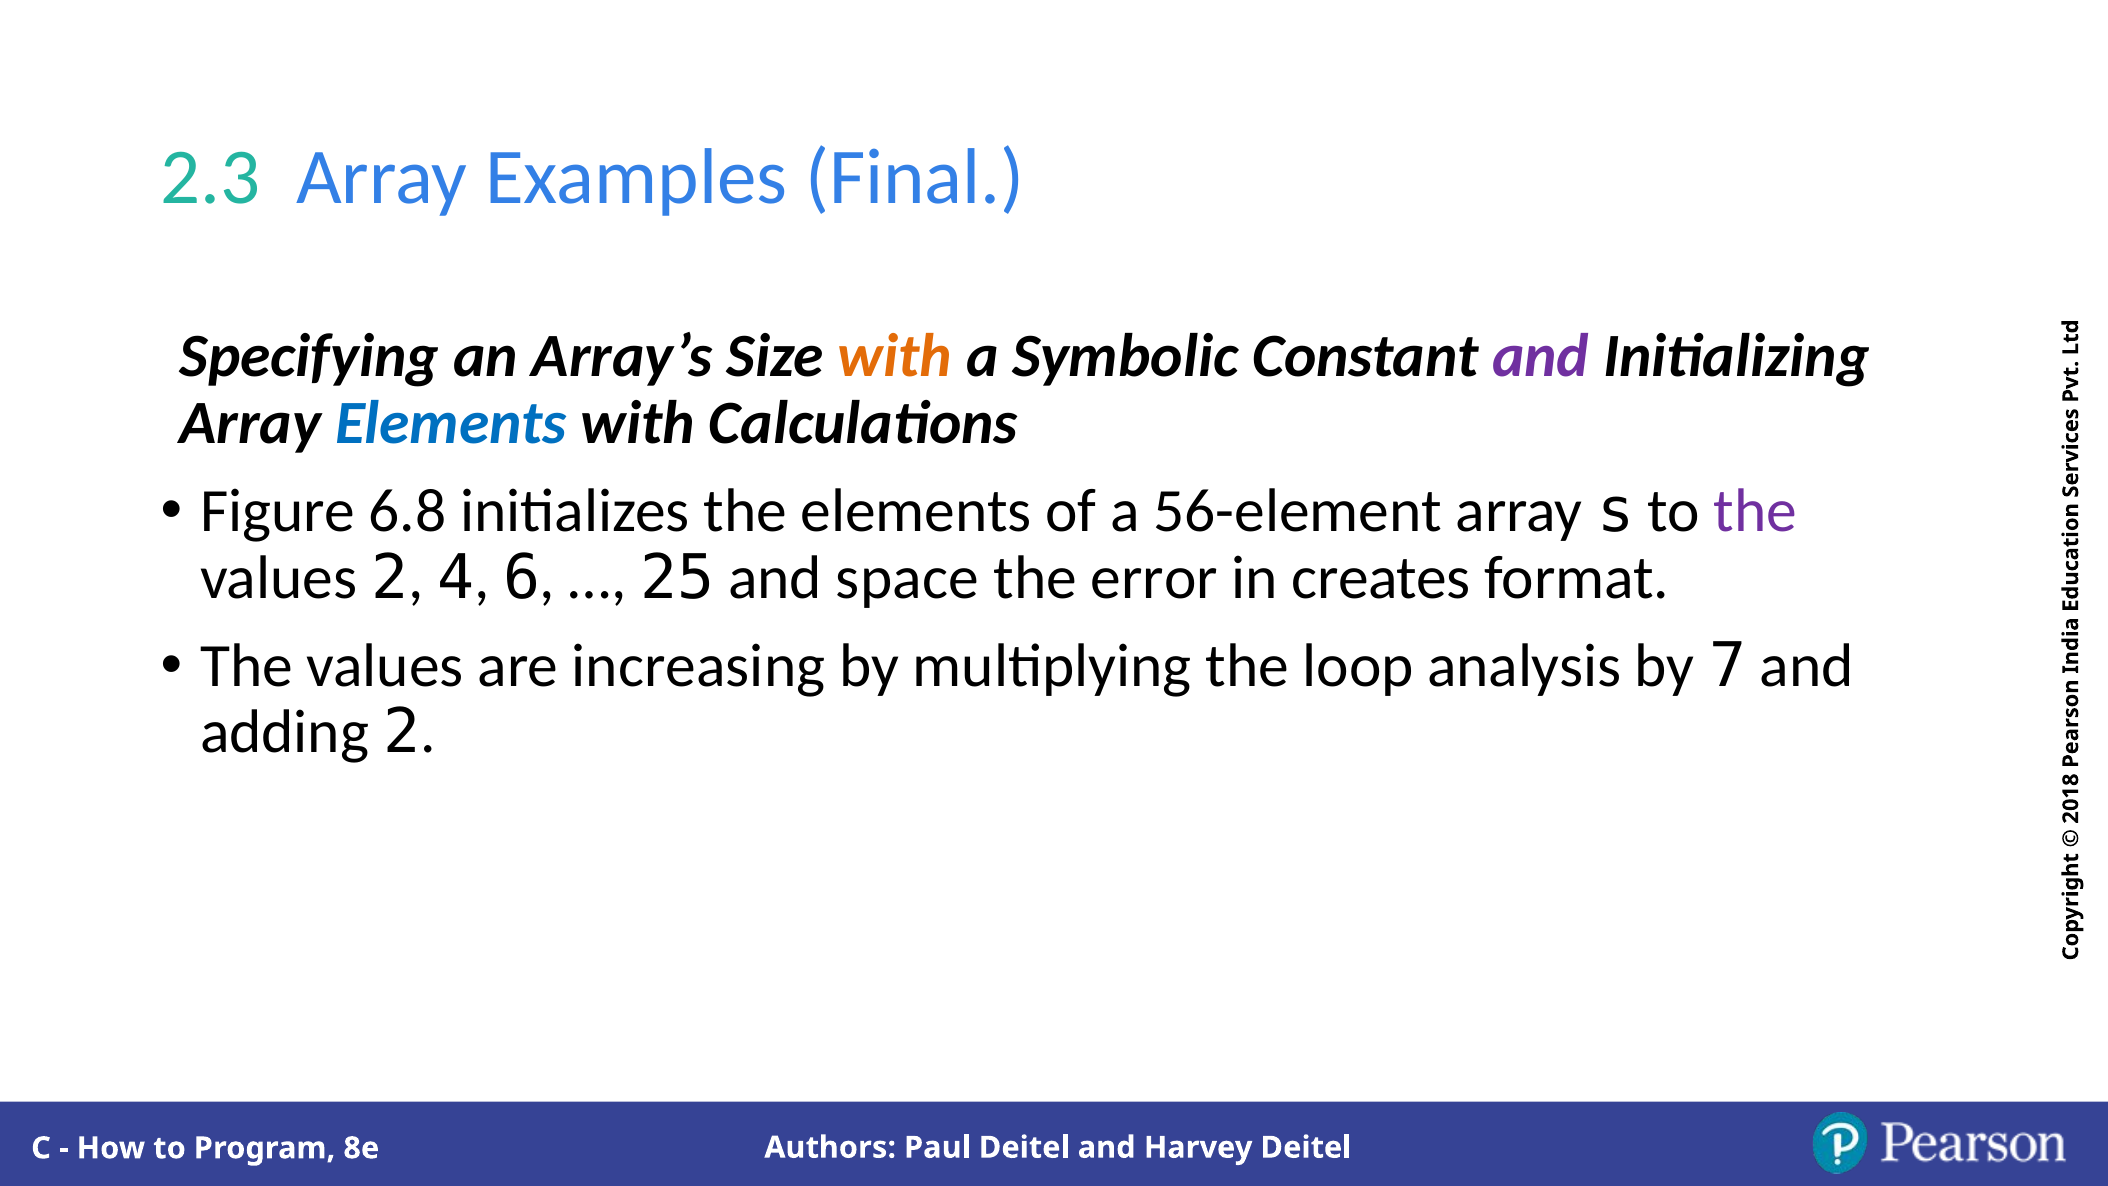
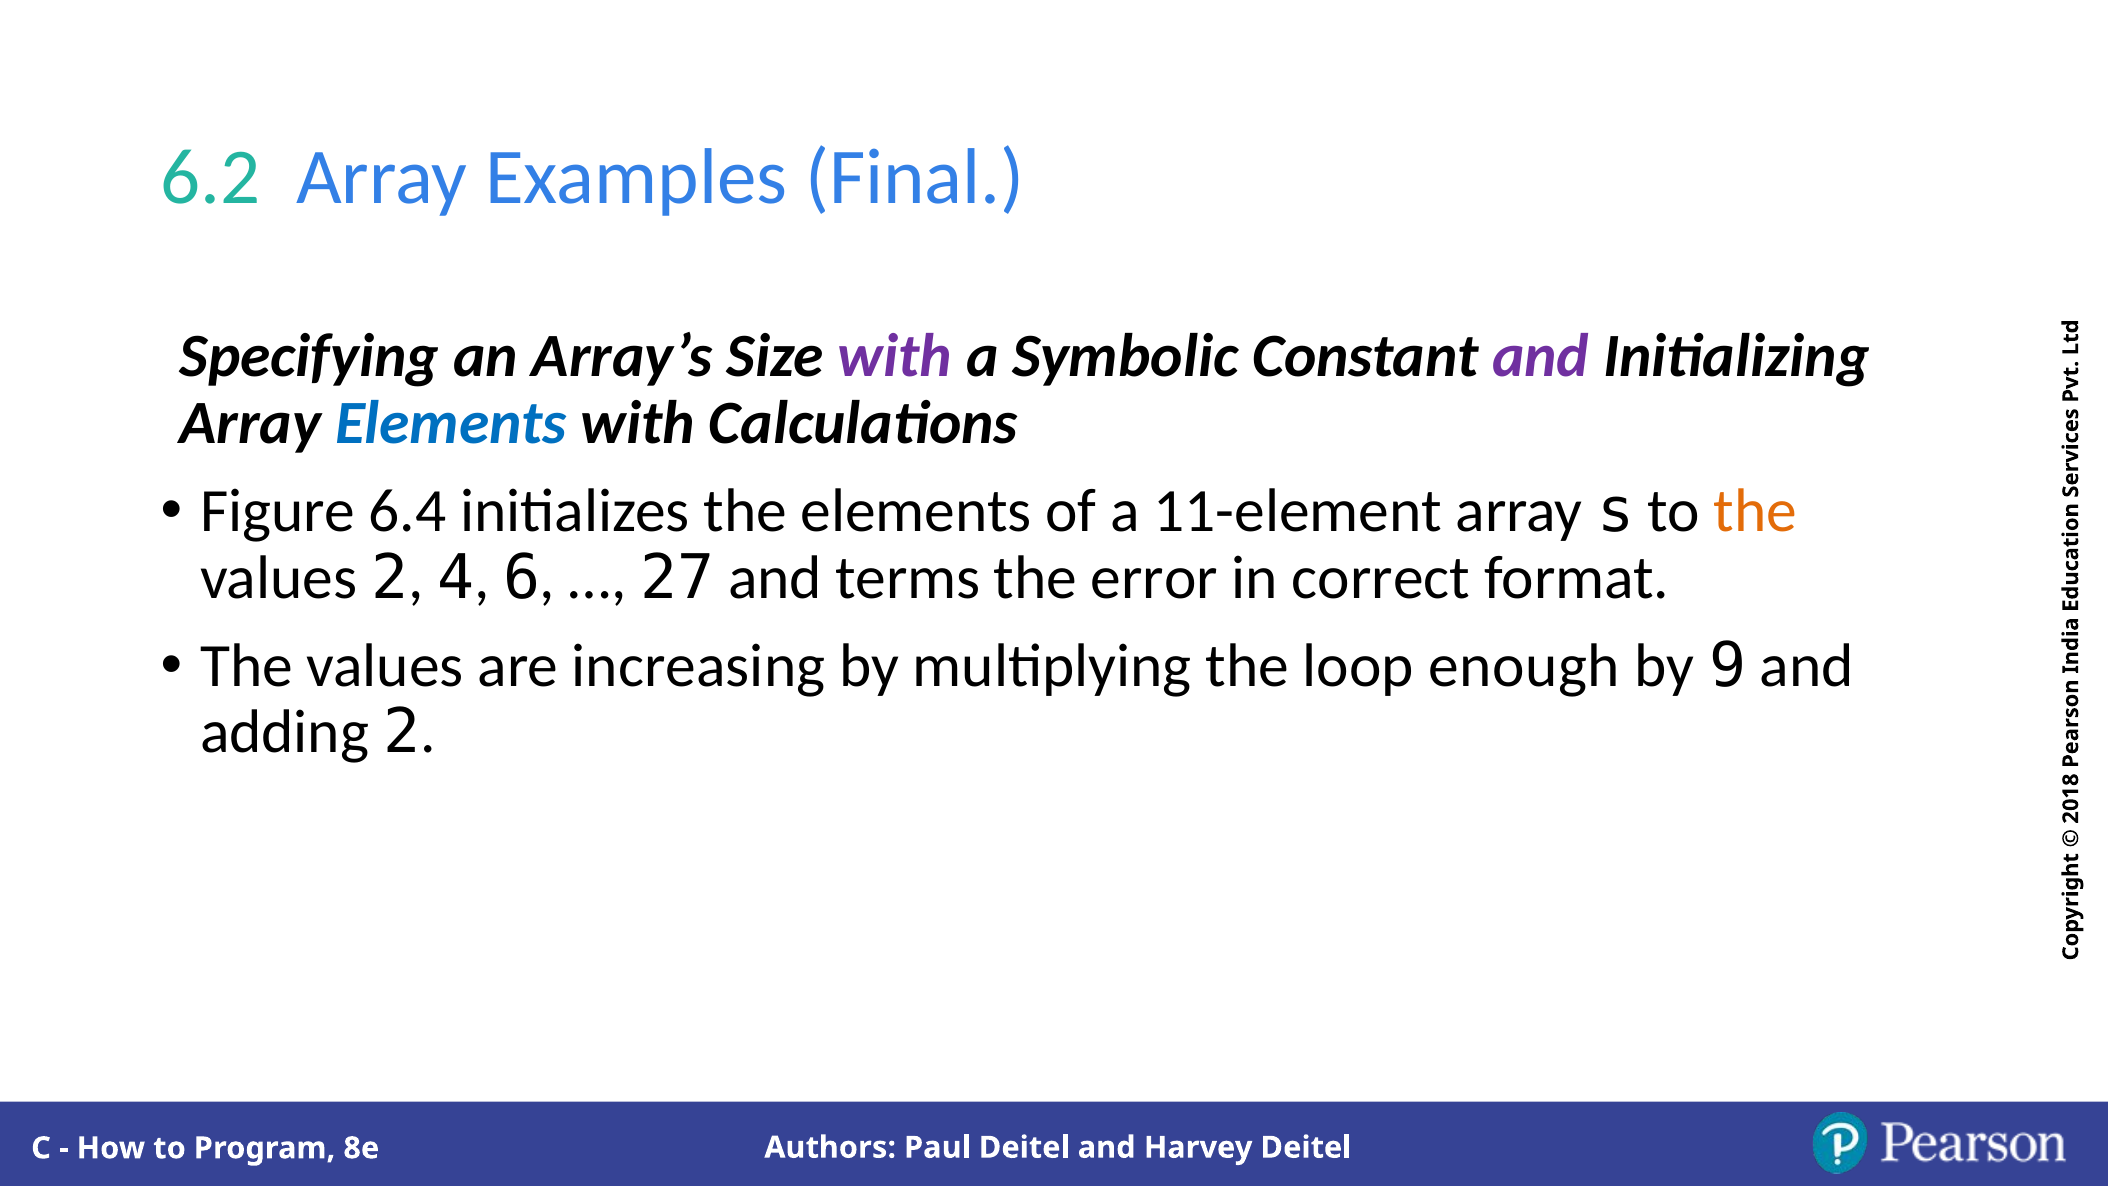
2.3: 2.3 -> 6.2
with at (895, 356) colour: orange -> purple
6.8: 6.8 -> 6.4
56-element: 56-element -> 11-element
the at (1756, 511) colour: purple -> orange
25: 25 -> 27
space: space -> terms
creates: creates -> correct
analysis: analysis -> enough
7: 7 -> 9
